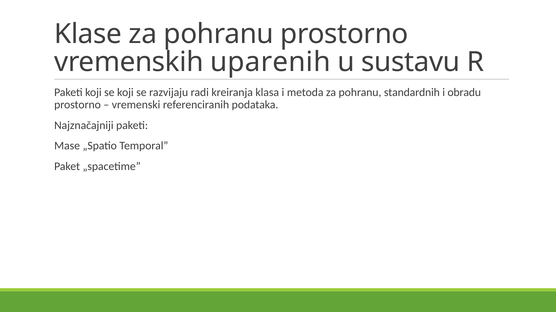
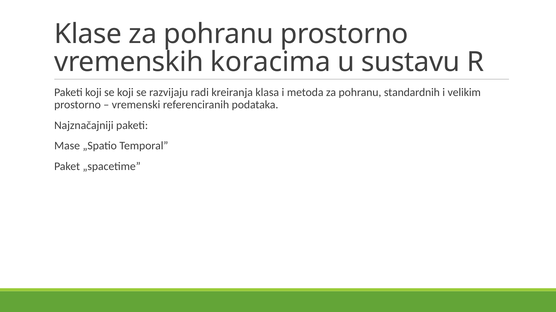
uparenih: uparenih -> koracima
obradu: obradu -> velikim
